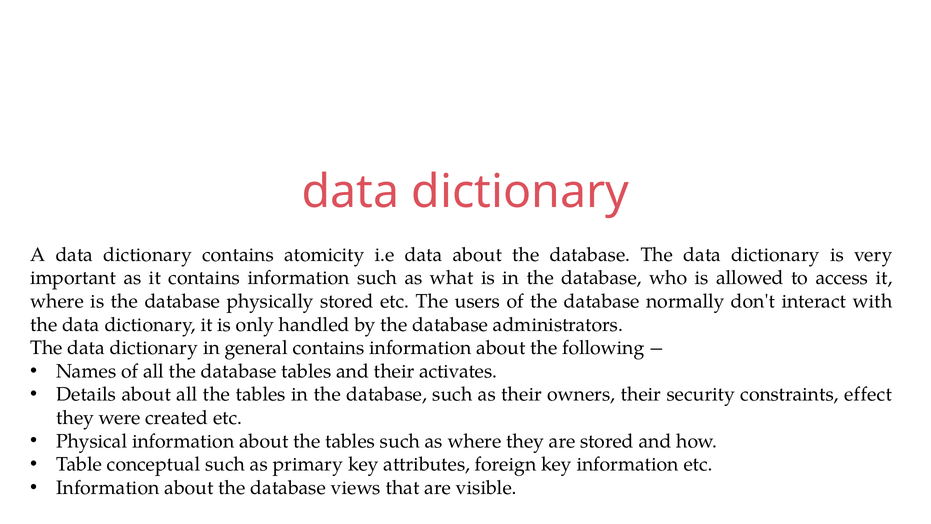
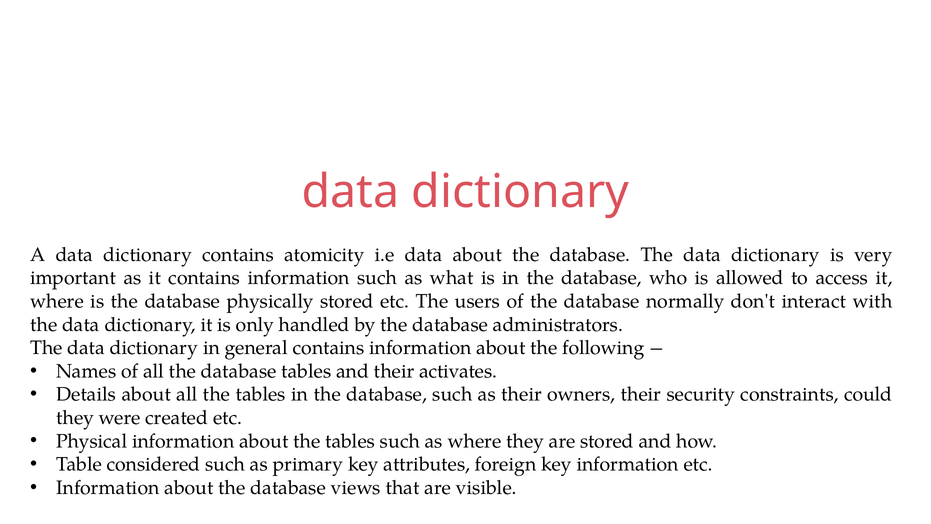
effect: effect -> could
conceptual: conceptual -> considered
